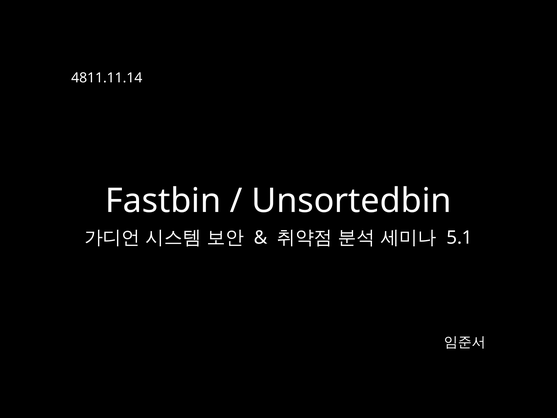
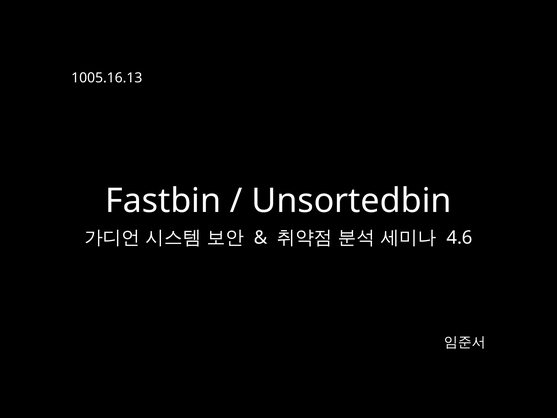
4811.11.14: 4811.11.14 -> 1005.16.13
5.1: 5.1 -> 4.6
